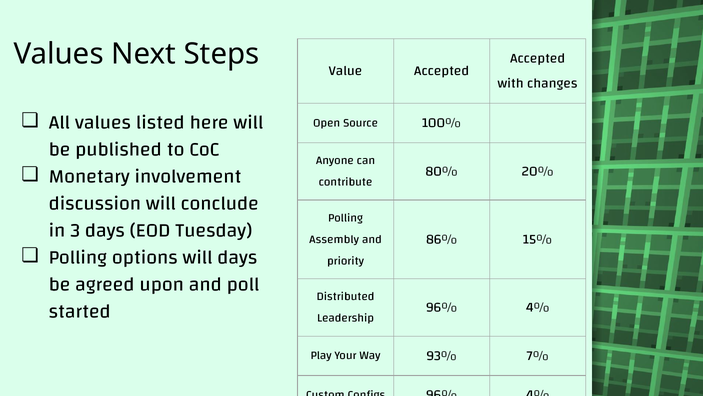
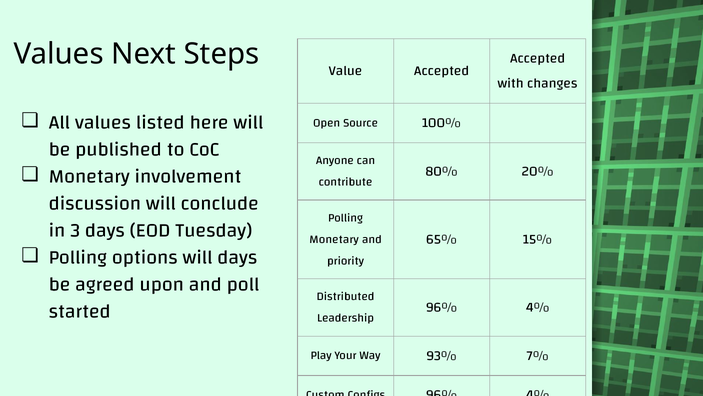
86%: 86% -> 65%
Assembly at (334, 239): Assembly -> Monetary
